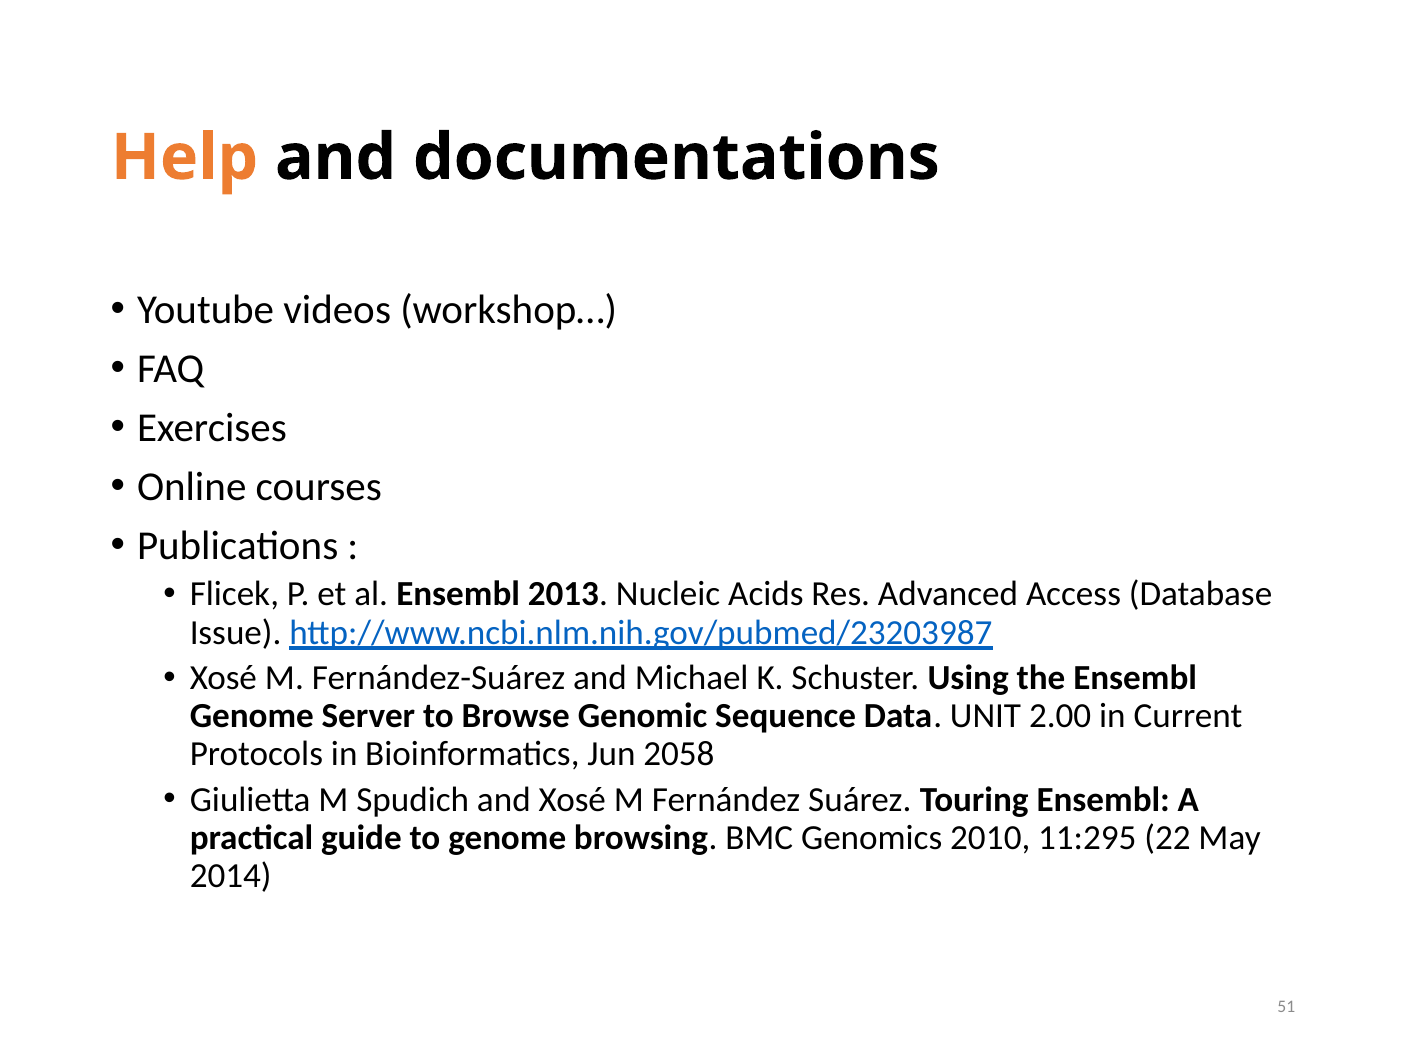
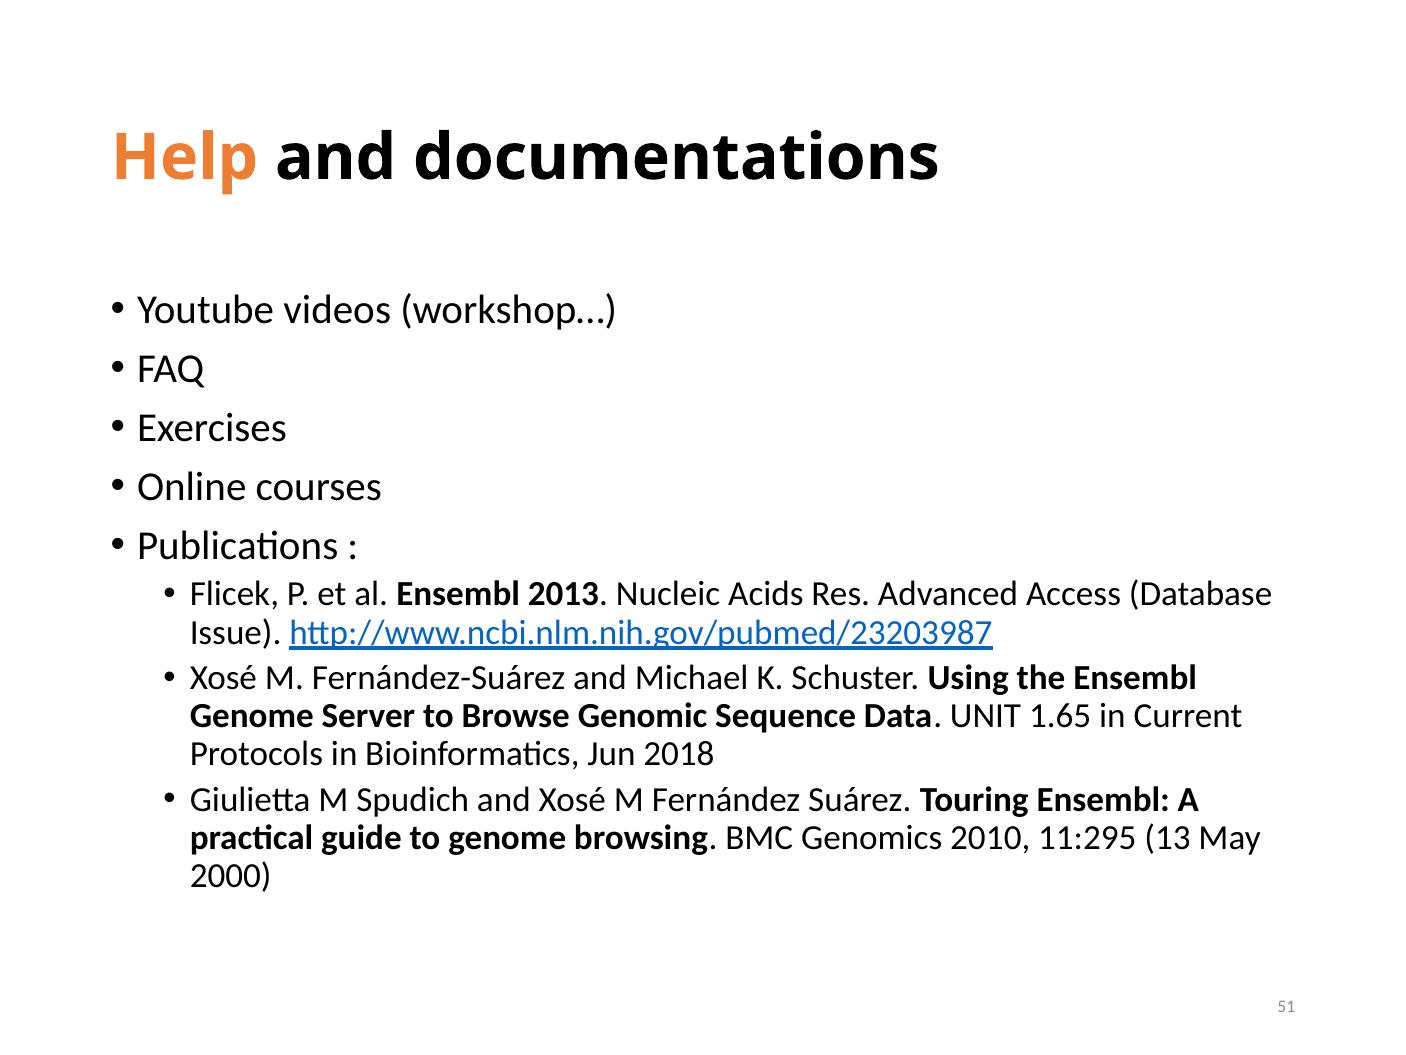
2.00: 2.00 -> 1.65
2058: 2058 -> 2018
22: 22 -> 13
2014: 2014 -> 2000
